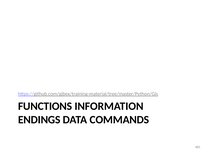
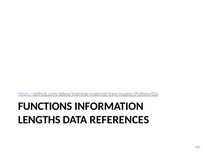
ENDINGS: ENDINGS -> LENGTHS
COMMANDS: COMMANDS -> REFERENCES
